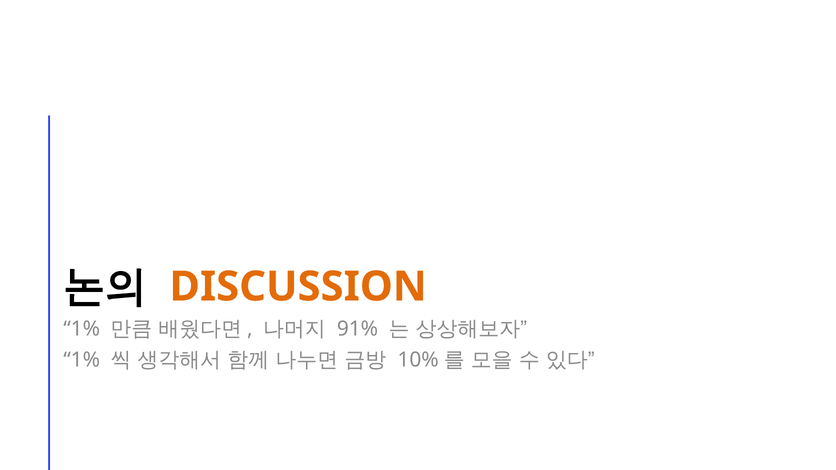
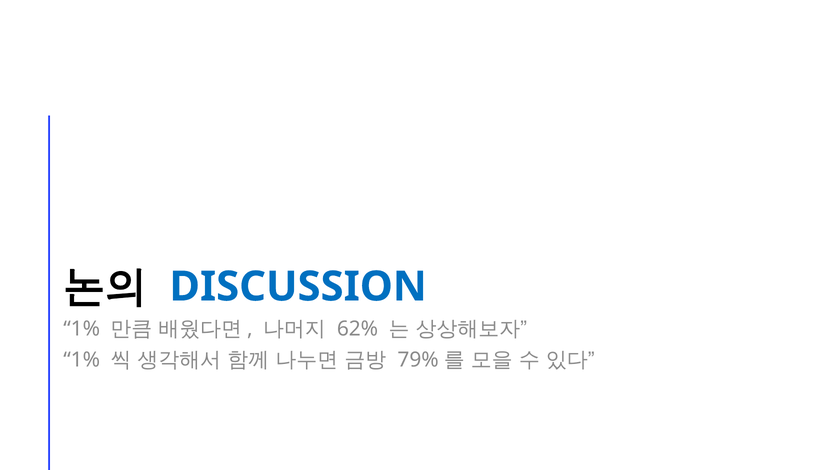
DISCUSSION colour: orange -> blue
91%: 91% -> 62%
10%: 10% -> 79%
